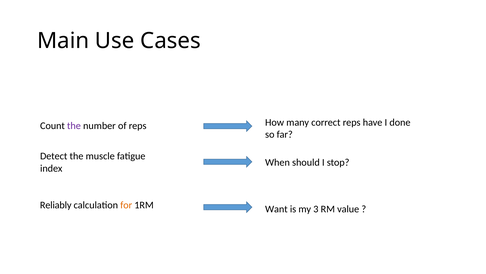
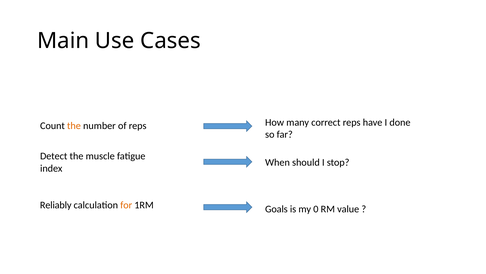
the at (74, 126) colour: purple -> orange
Want: Want -> Goals
3: 3 -> 0
